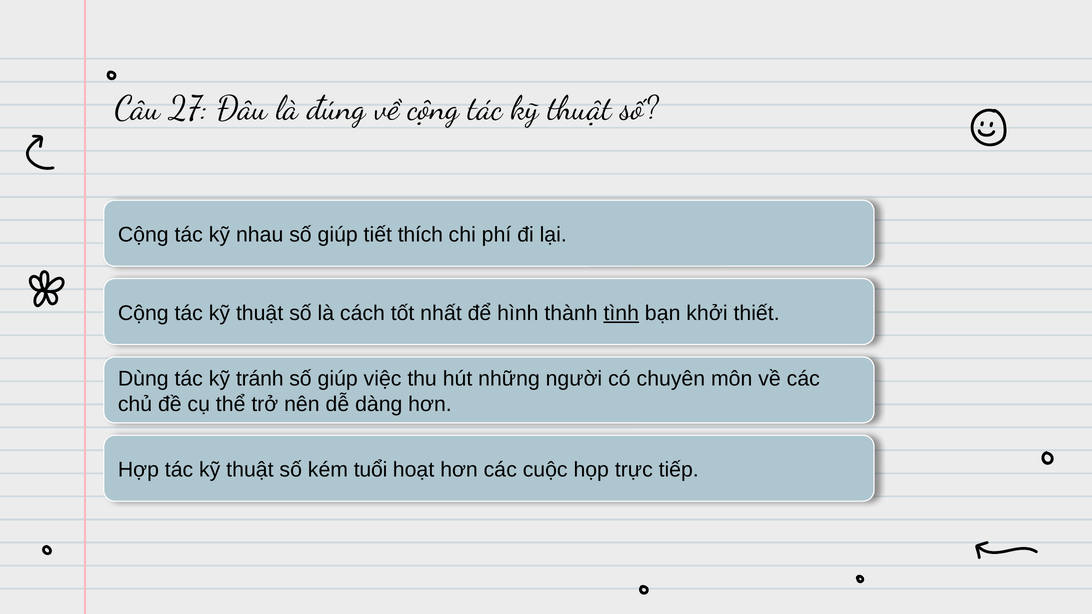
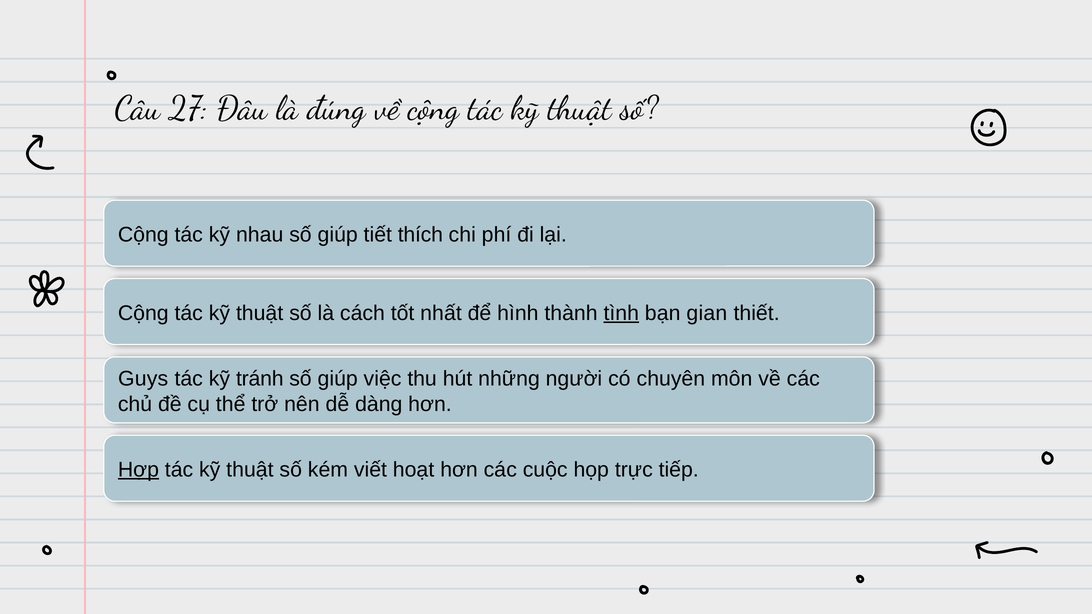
khởi: khởi -> gian
Dùng: Dùng -> Guys
Hợp underline: none -> present
tuổi: tuổi -> viết
